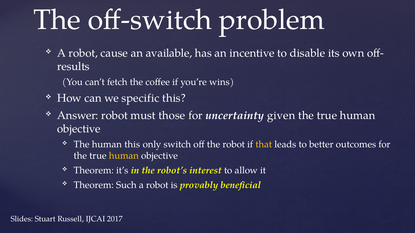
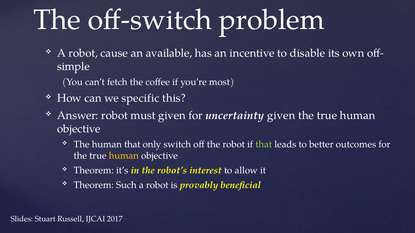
results: results -> simple
wins: wins -> most
must those: those -> given
human this: this -> that
that at (264, 145) colour: yellow -> light green
